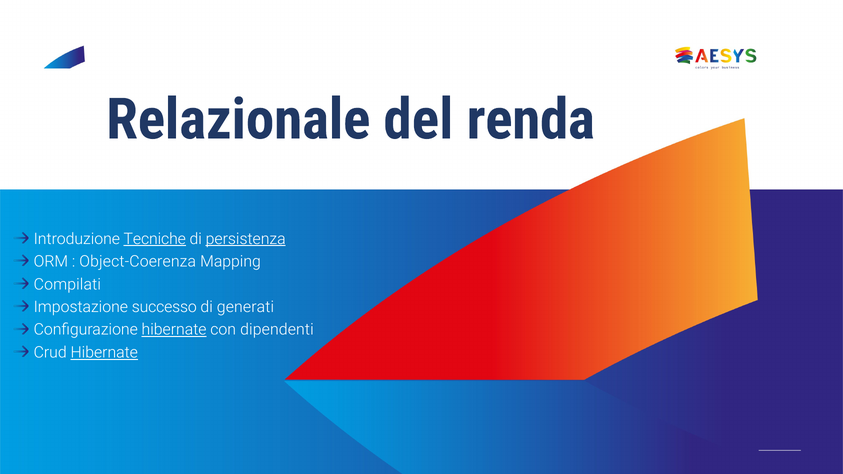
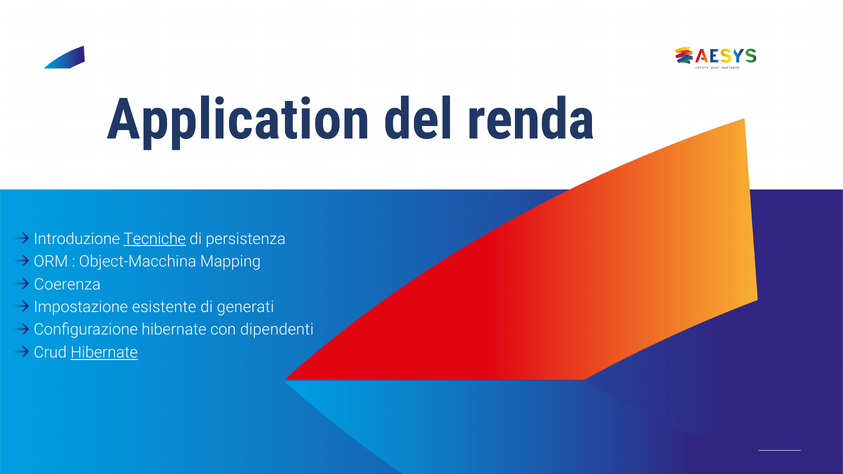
Relazionale: Relazionale -> Application
persistenza underline: present -> none
Object-Coerenza: Object-Coerenza -> Object-Macchina
Compilati: Compilati -> Coerenza
successo: successo -> esistente
hibernate at (174, 330) underline: present -> none
